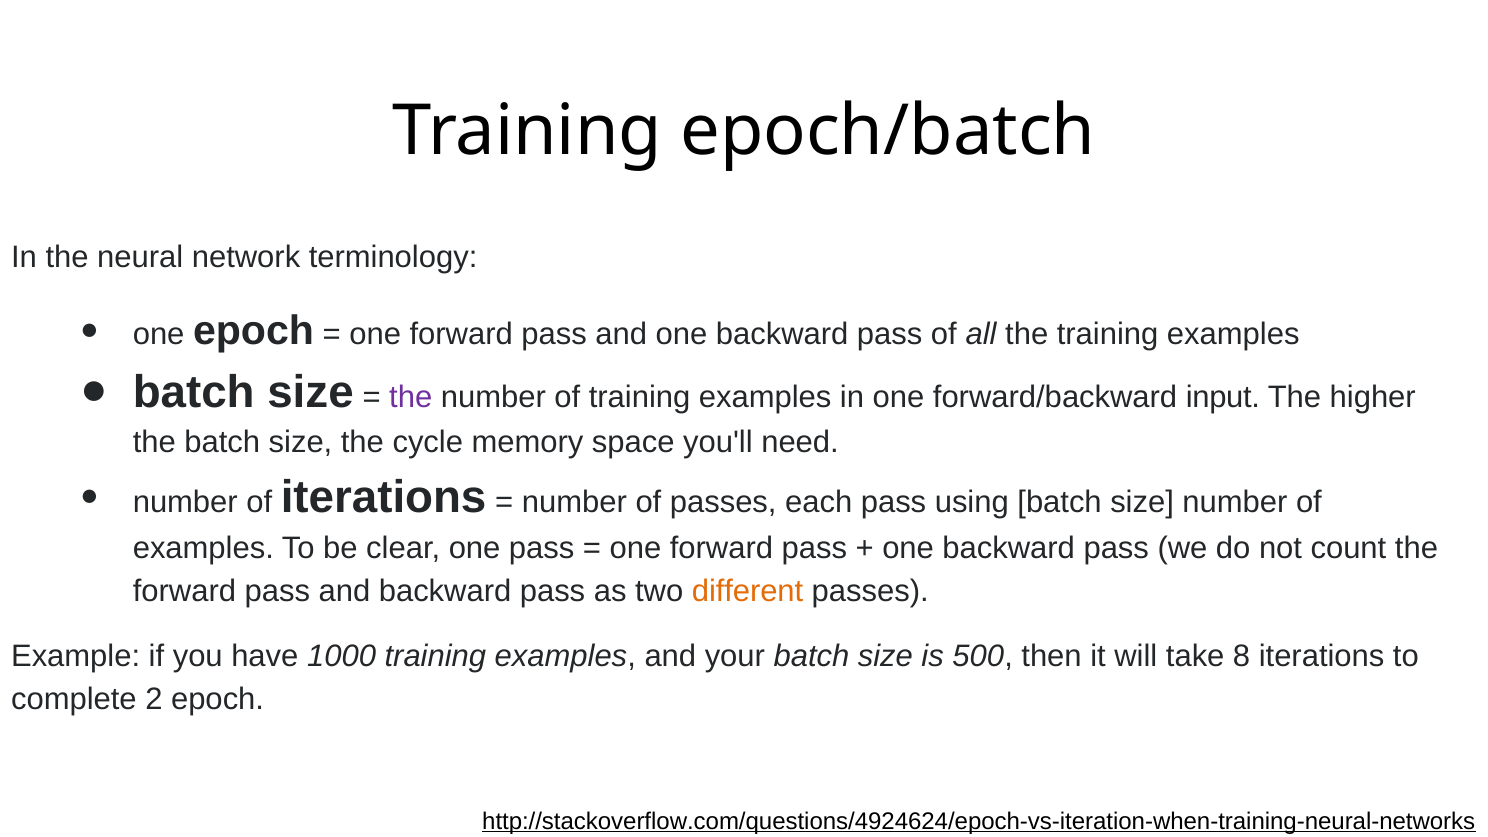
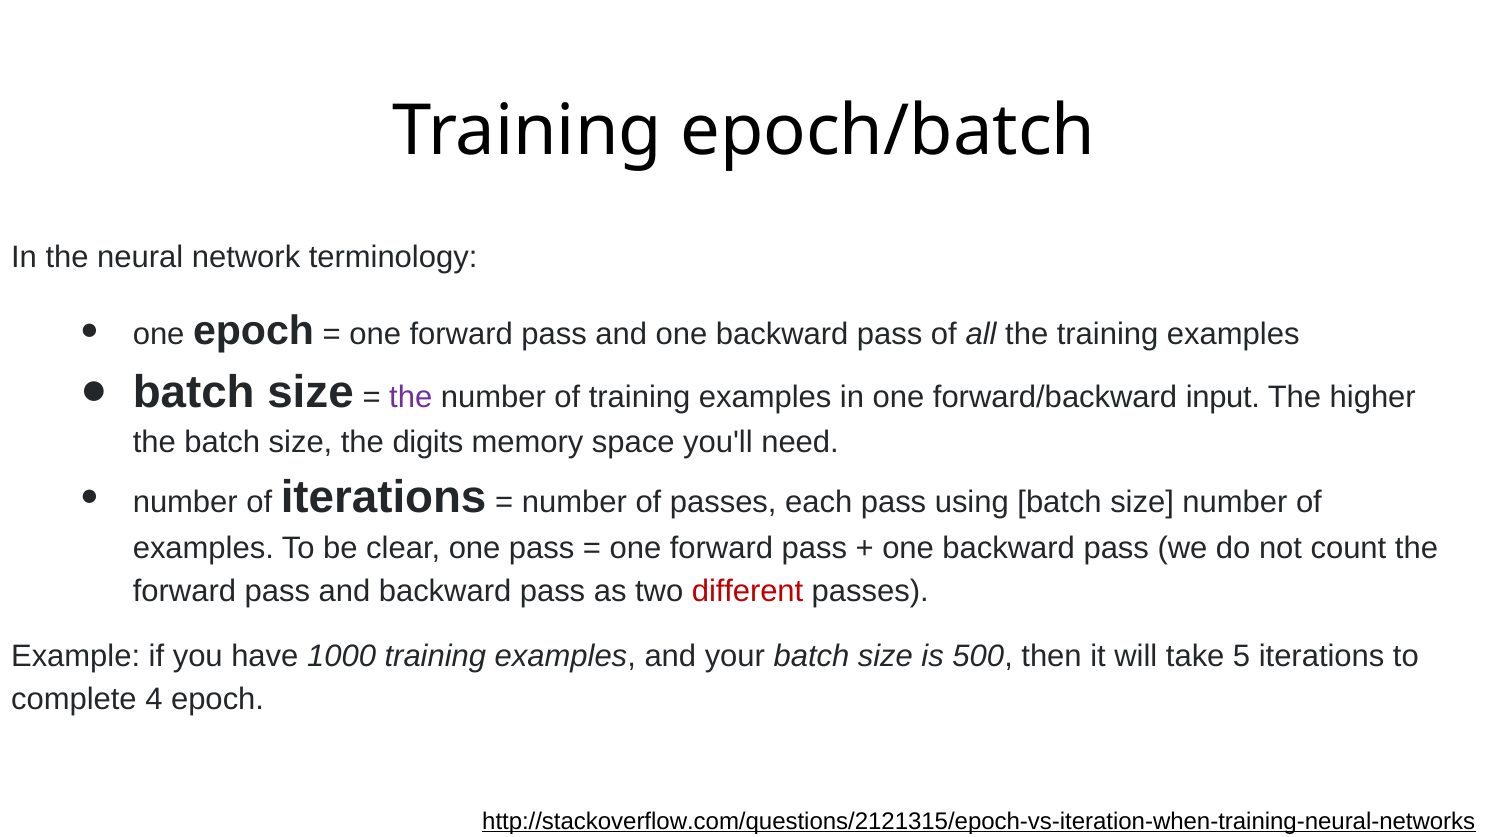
cycle: cycle -> digits
different colour: orange -> red
8: 8 -> 5
2: 2 -> 4
http://stackoverflow.com/questions/4924624/epoch-vs-iteration-when-training-neural-networks: http://stackoverflow.com/questions/4924624/epoch-vs-iteration-when-training-neural-networks -> http://stackoverflow.com/questions/2121315/epoch-vs-iteration-when-training-neural-networks
